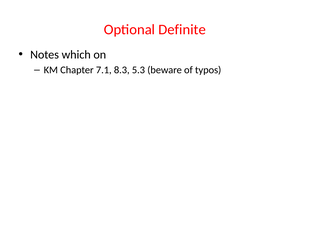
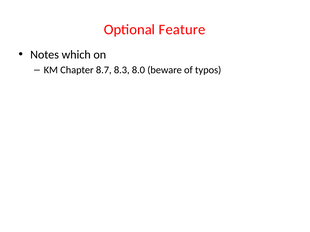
Definite: Definite -> Feature
7.1: 7.1 -> 8.7
5.3: 5.3 -> 8.0
